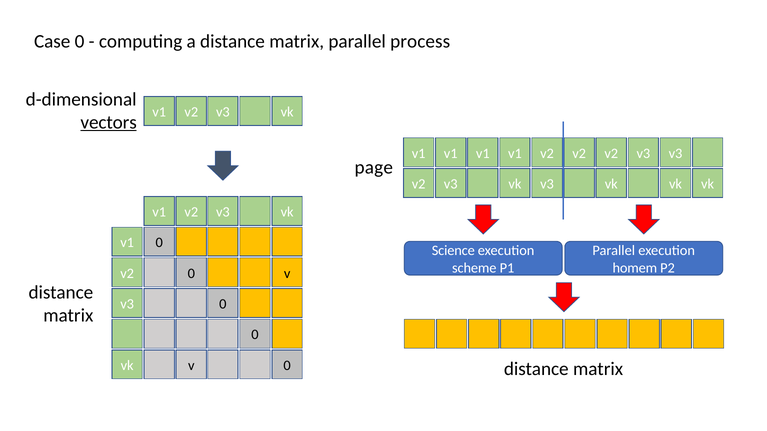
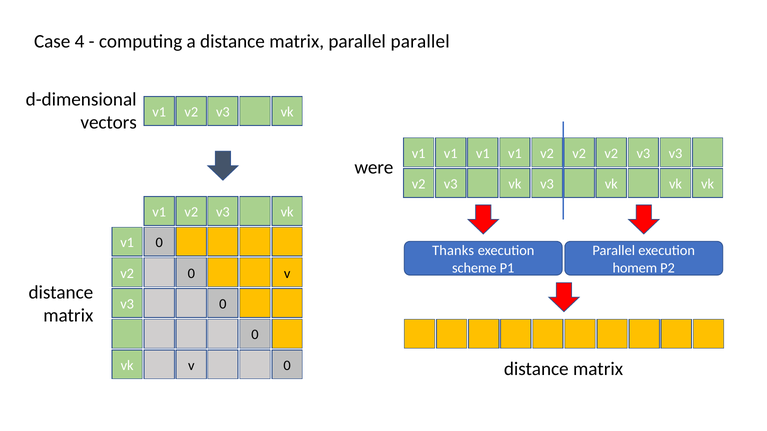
Case 0: 0 -> 4
parallel process: process -> parallel
vectors underline: present -> none
page: page -> were
Science: Science -> Thanks
